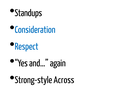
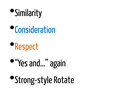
Standups: Standups -> Similarity
Respect colour: blue -> orange
Across: Across -> Rotate
